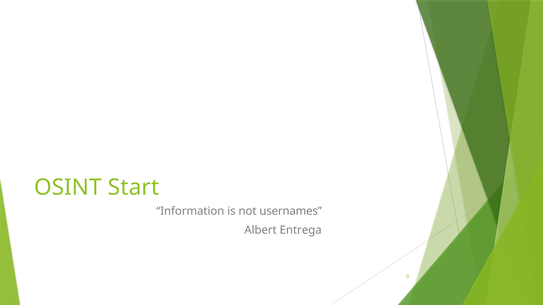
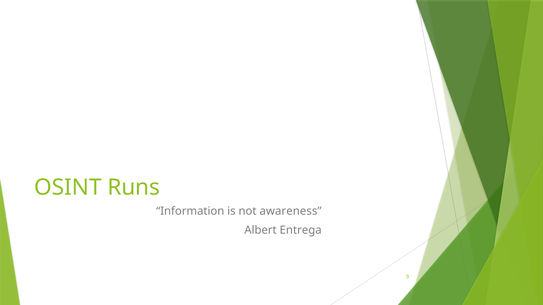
Start: Start -> Runs
usernames: usernames -> awareness
